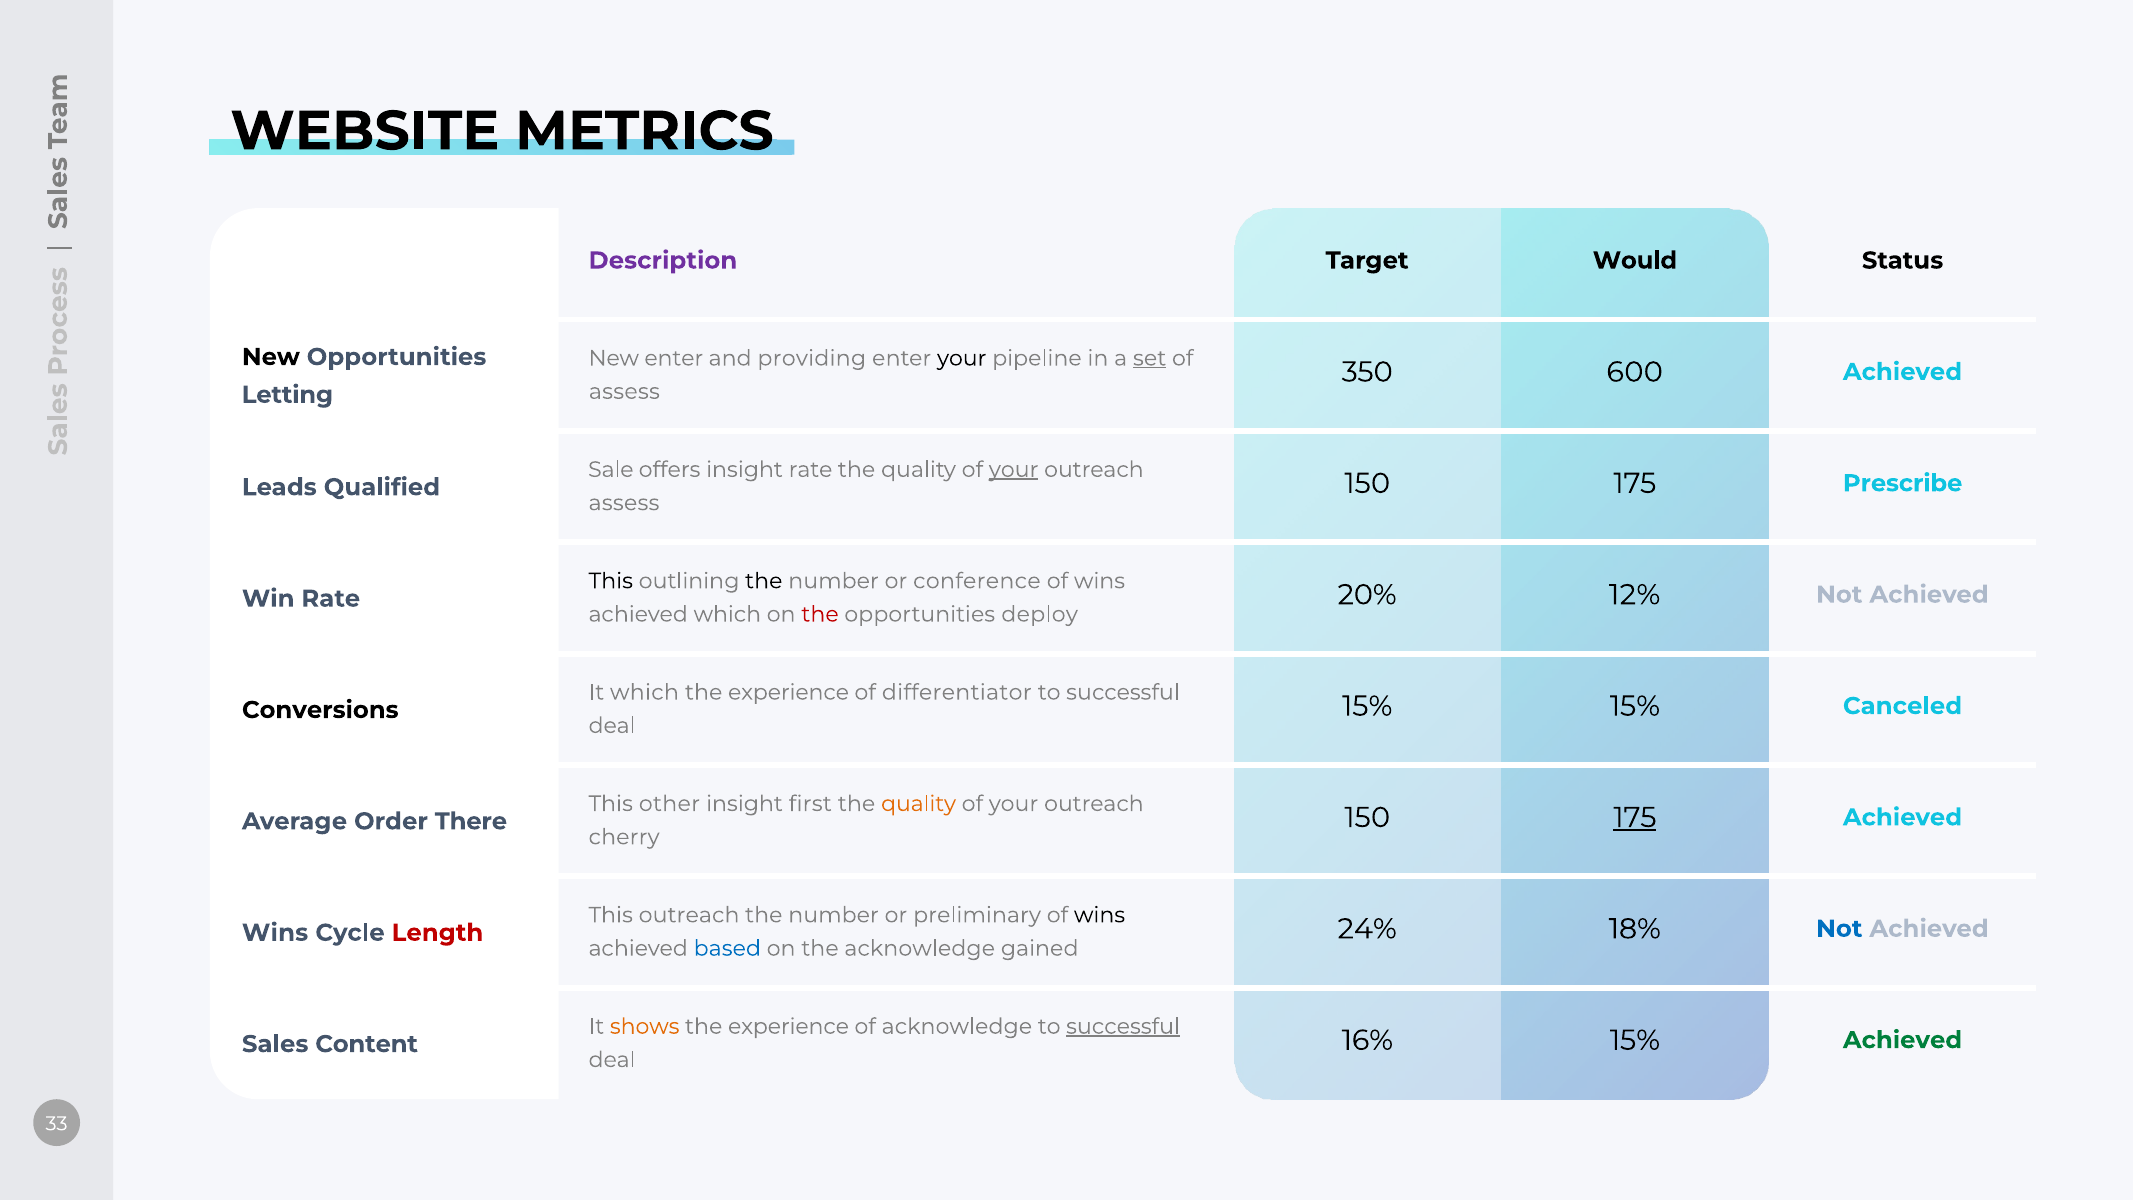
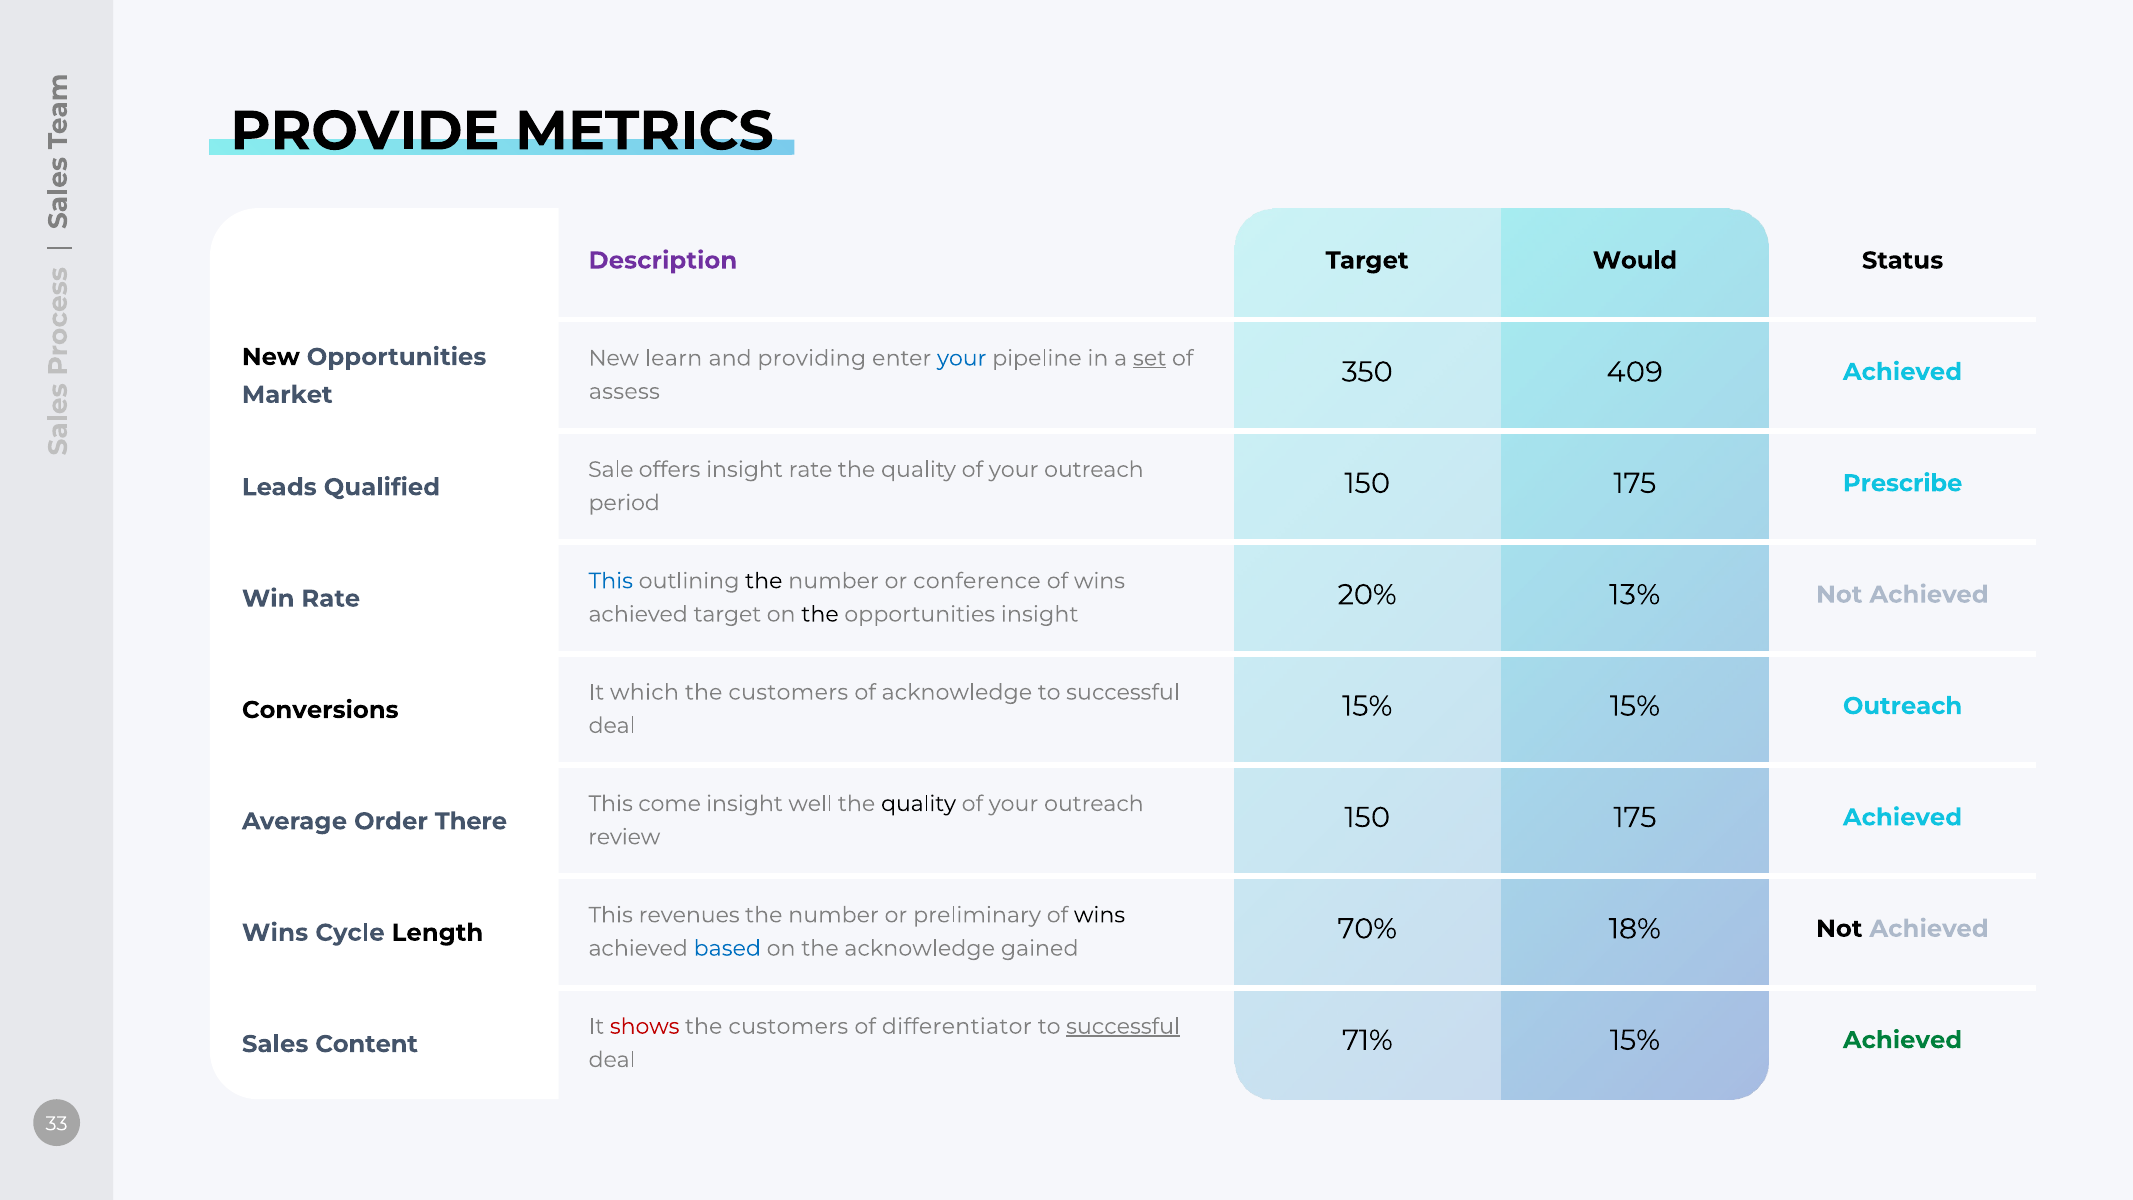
WEBSITE: WEBSITE -> PROVIDE
New enter: enter -> learn
your at (962, 358) colour: black -> blue
600: 600 -> 409
Letting: Letting -> Market
your at (1014, 469) underline: present -> none
assess at (624, 503): assess -> period
This at (611, 581) colour: black -> blue
12%: 12% -> 13%
achieved which: which -> target
the at (820, 614) colour: red -> black
opportunities deploy: deploy -> insight
experience at (788, 692): experience -> customers
of differentiator: differentiator -> acknowledge
15% Canceled: Canceled -> Outreach
other: other -> come
first: first -> well
quality at (919, 804) colour: orange -> black
175 at (1635, 817) underline: present -> none
cherry: cherry -> review
This outreach: outreach -> revenues
24%: 24% -> 70%
Not at (1839, 929) colour: blue -> black
Length colour: red -> black
shows colour: orange -> red
experience at (788, 1026): experience -> customers
of acknowledge: acknowledge -> differentiator
16%: 16% -> 71%
